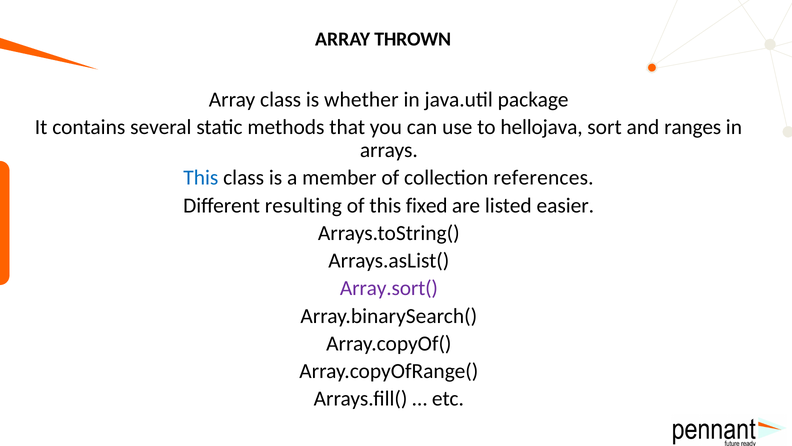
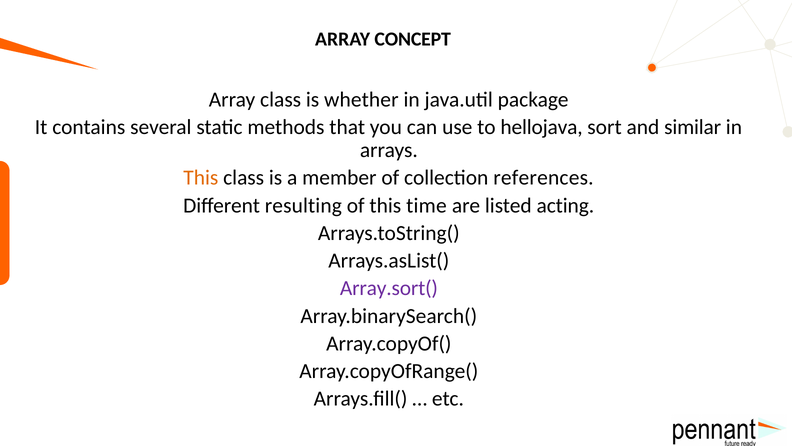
THROWN: THROWN -> CONCEPT
ranges: ranges -> similar
This at (201, 178) colour: blue -> orange
fixed: fixed -> time
easier: easier -> acting
